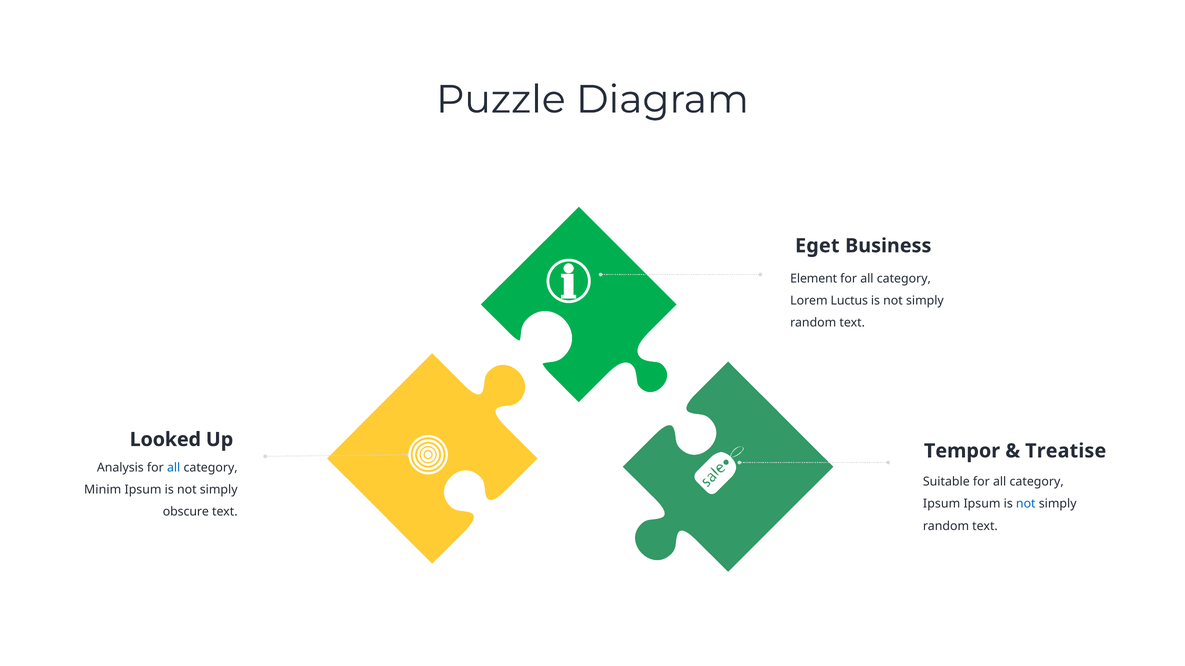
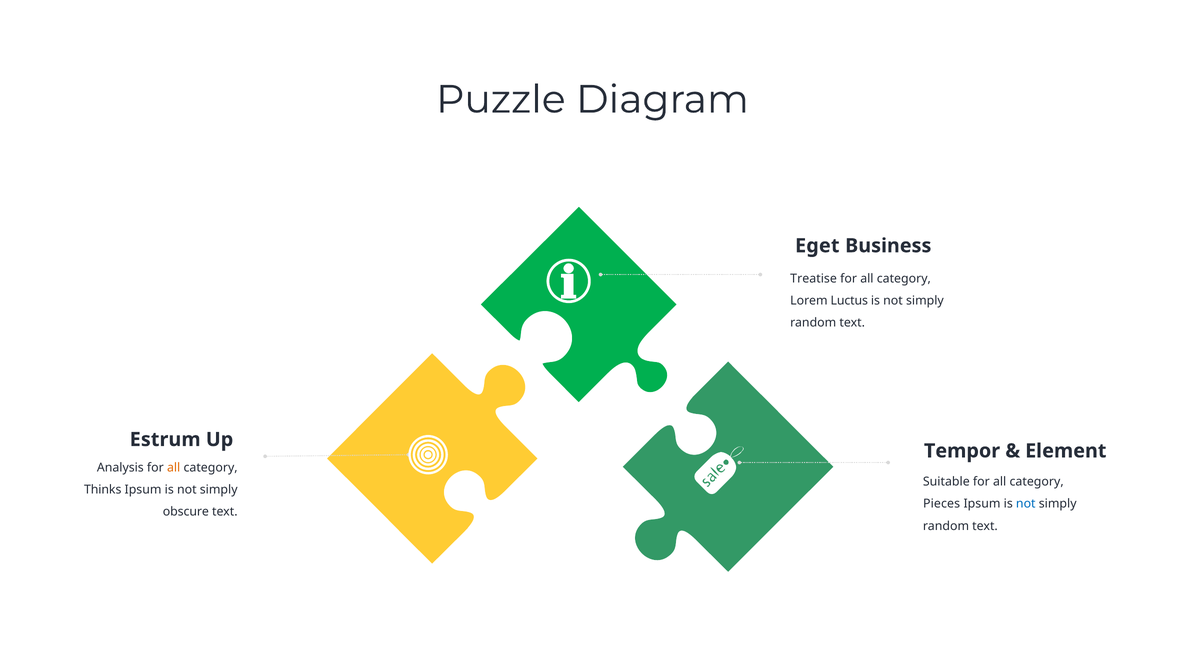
Element: Element -> Treatise
Looked: Looked -> Estrum
Treatise: Treatise -> Element
all at (174, 468) colour: blue -> orange
Minim: Minim -> Thinks
Ipsum at (942, 504): Ipsum -> Pieces
